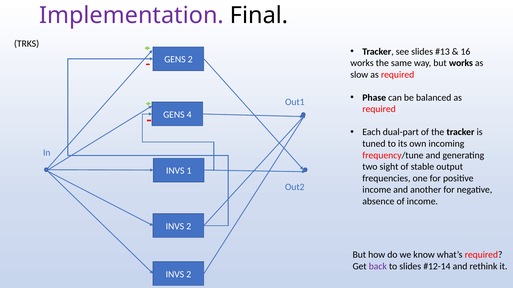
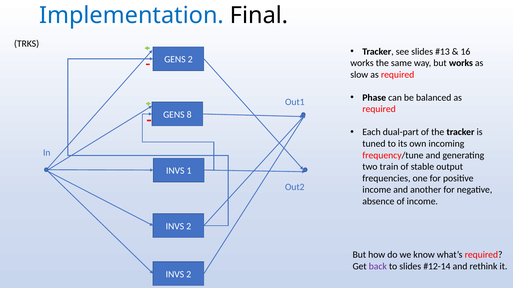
Implementation colour: purple -> blue
4: 4 -> 8
sight: sight -> train
